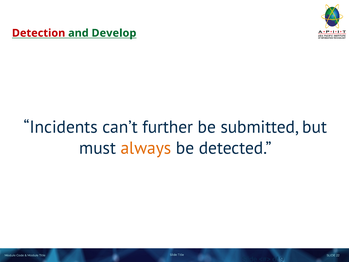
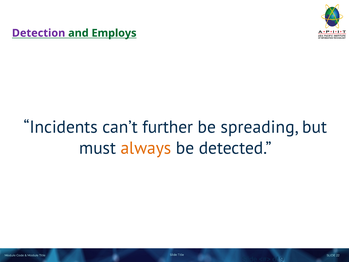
Detection colour: red -> purple
Develop: Develop -> Employs
submitted: submitted -> spreading
